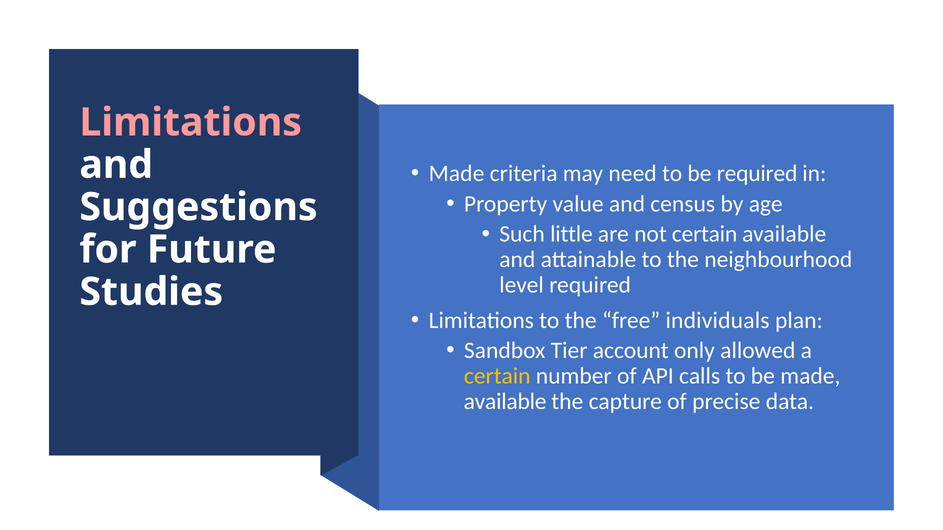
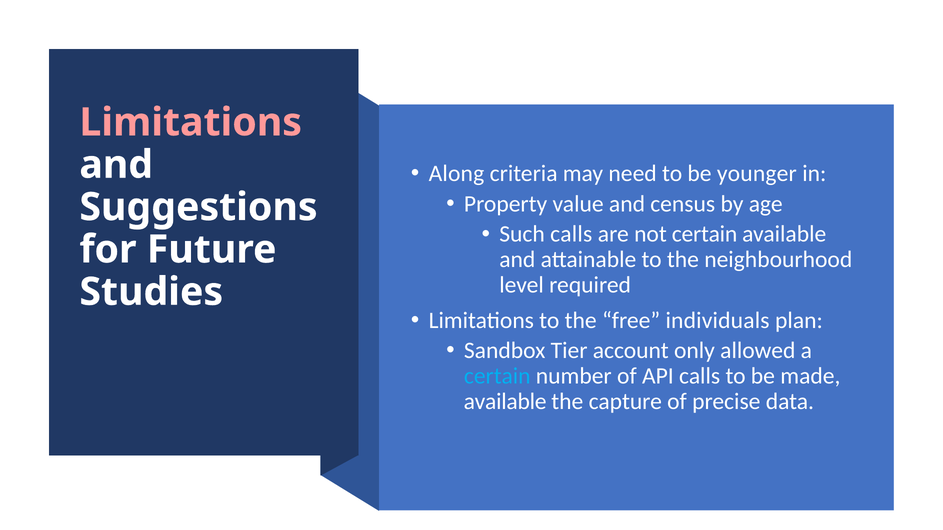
Made at (457, 174): Made -> Along
be required: required -> younger
Such little: little -> calls
certain at (497, 376) colour: yellow -> light blue
